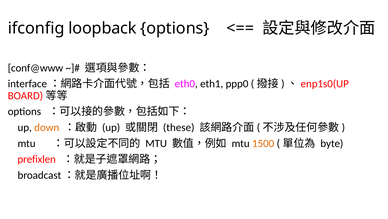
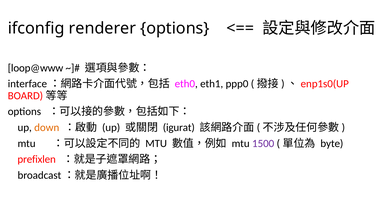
loopback: loopback -> renderer
conf@www: conf@www -> loop@www
these: these -> igurat
1500 colour: orange -> purple
